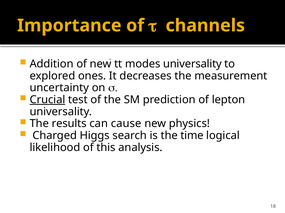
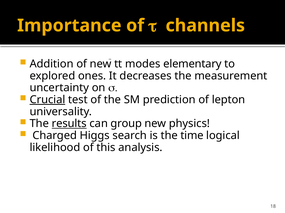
modes universality: universality -> elementary
results underline: none -> present
cause: cause -> group
